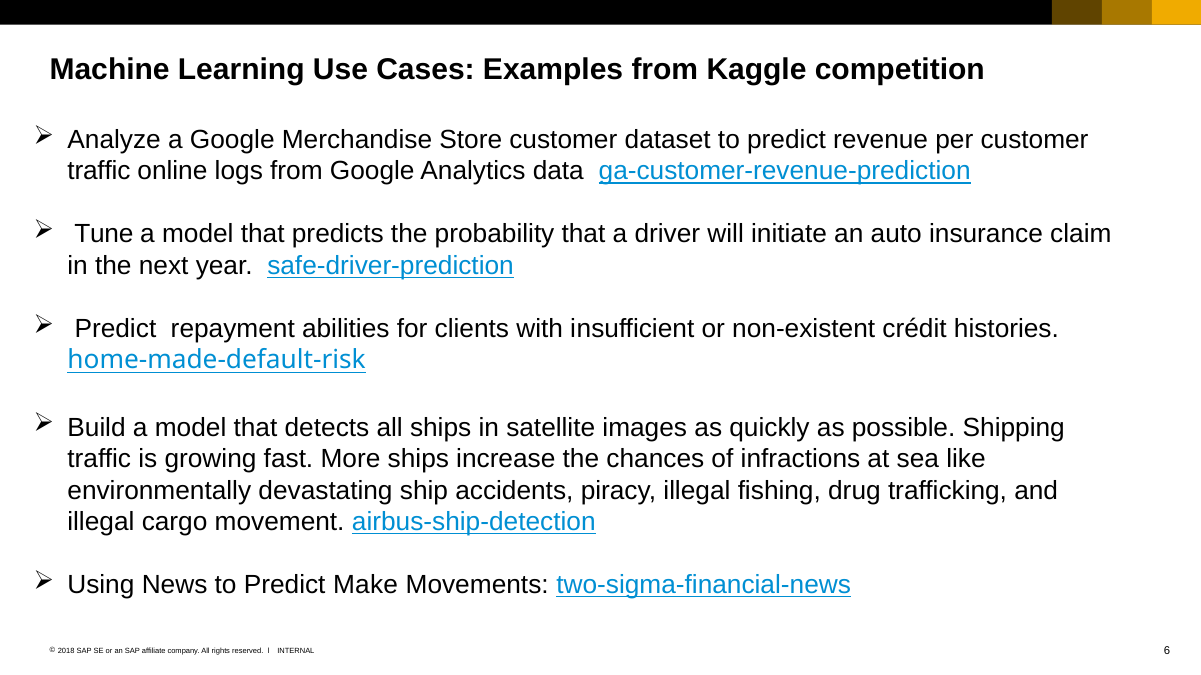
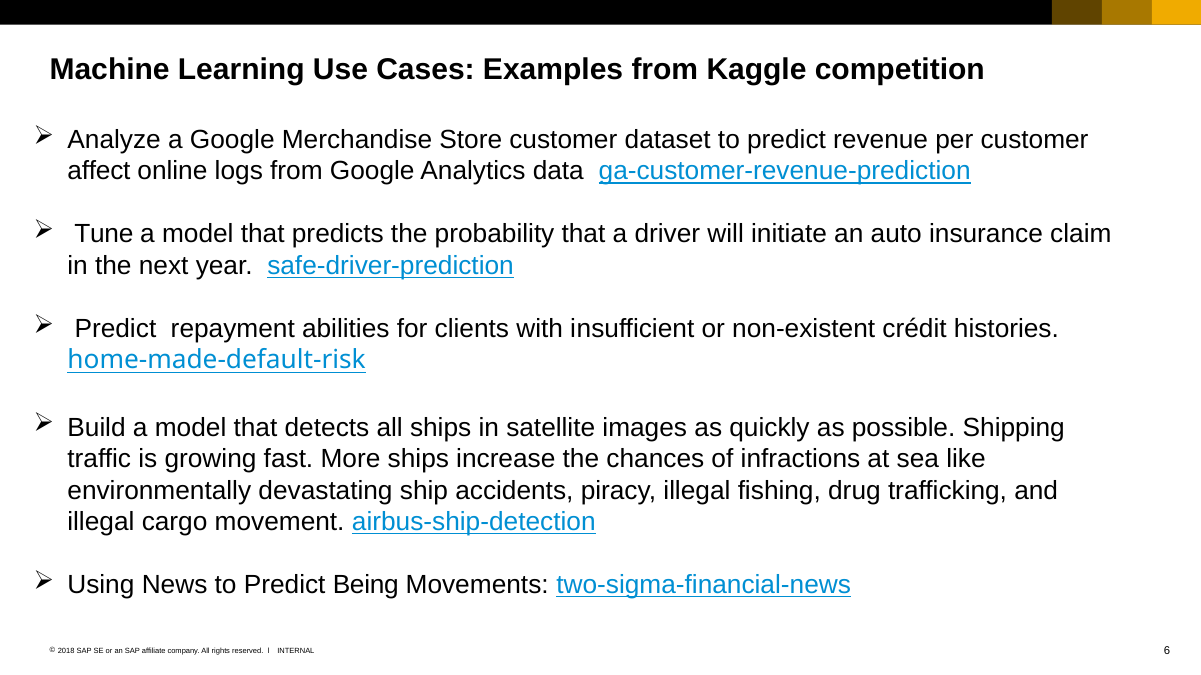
traffic at (99, 171): traffic -> affect
Make: Make -> Being
